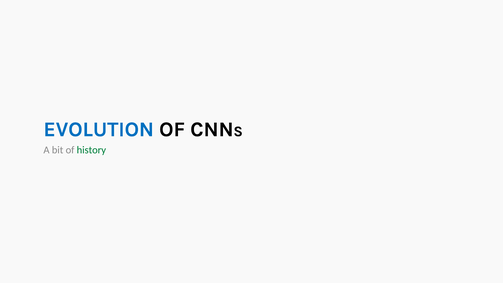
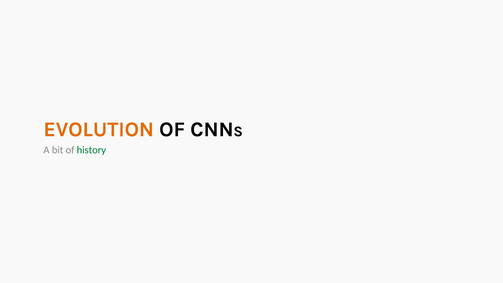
EVOLUTION colour: blue -> orange
